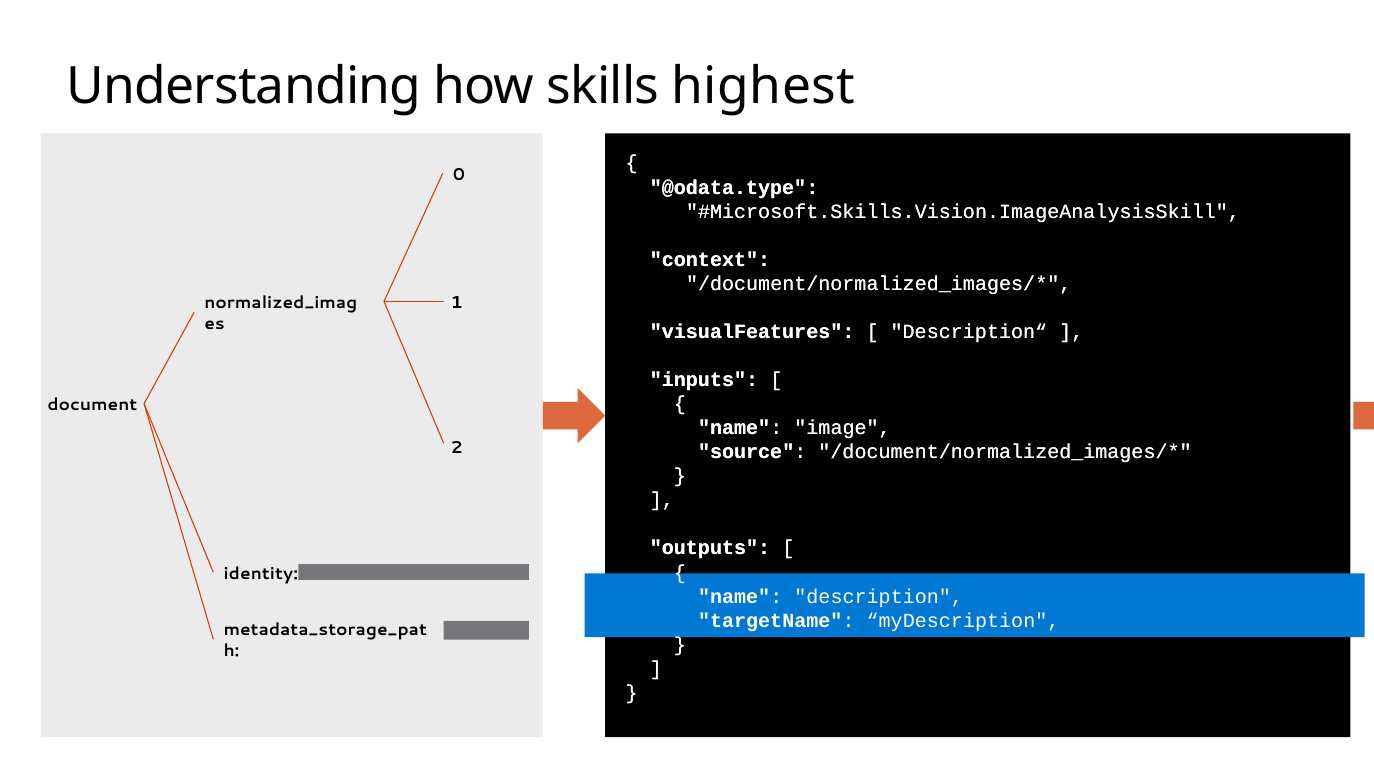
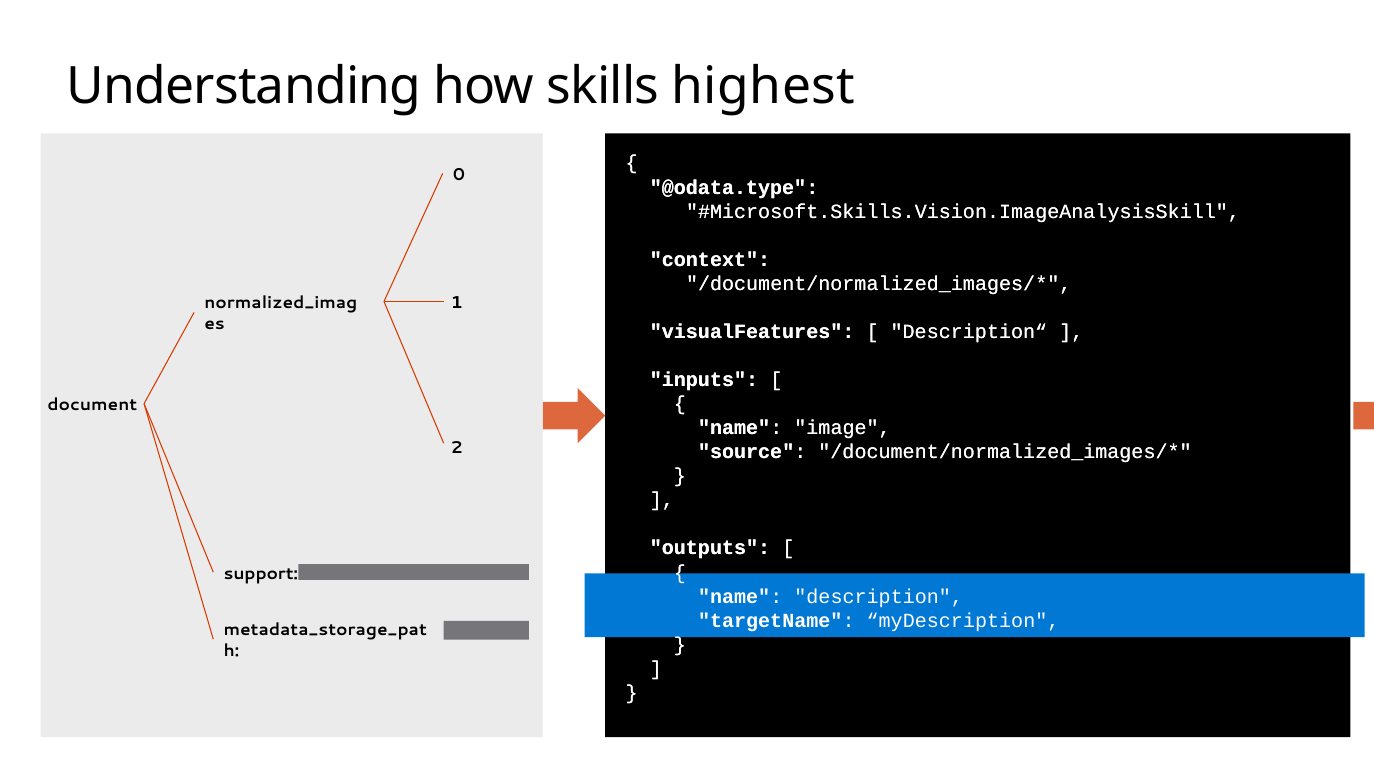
identity: identity -> support
